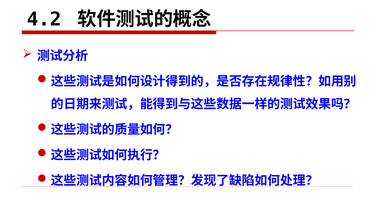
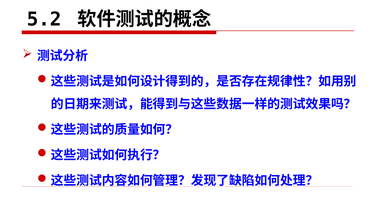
4.2: 4.2 -> 5.2
